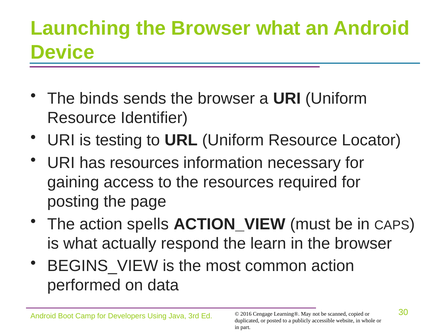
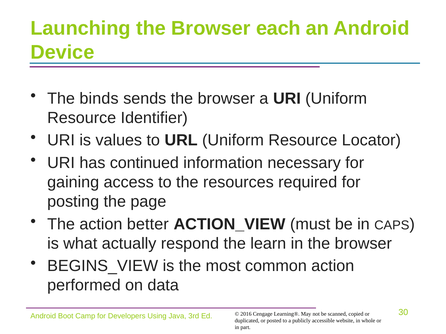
Browser what: what -> each
testing: testing -> values
has resources: resources -> continued
spells: spells -> better
